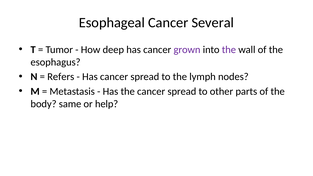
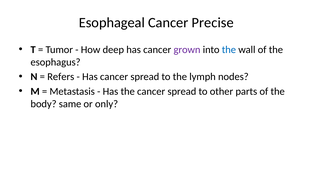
Several: Several -> Precise
the at (229, 50) colour: purple -> blue
help: help -> only
